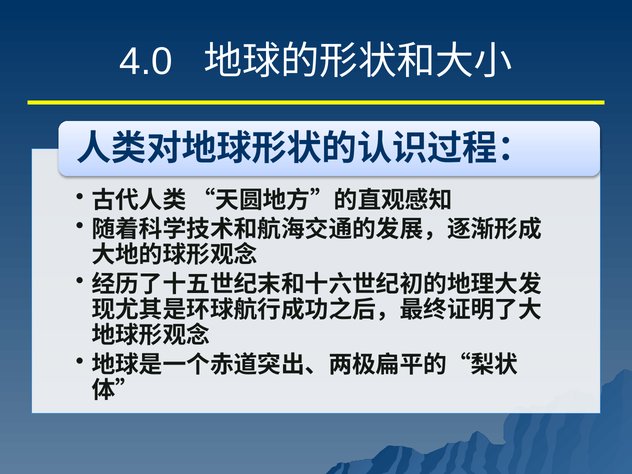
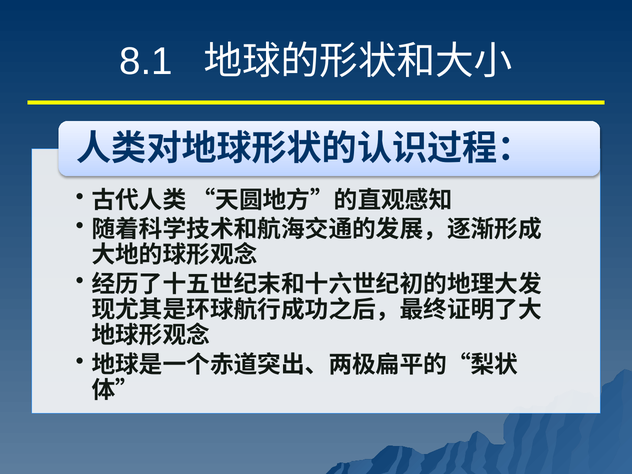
4.0: 4.0 -> 8.1
